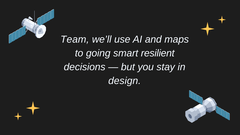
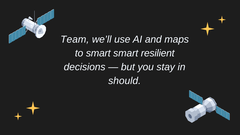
to going: going -> smart
design: design -> should
